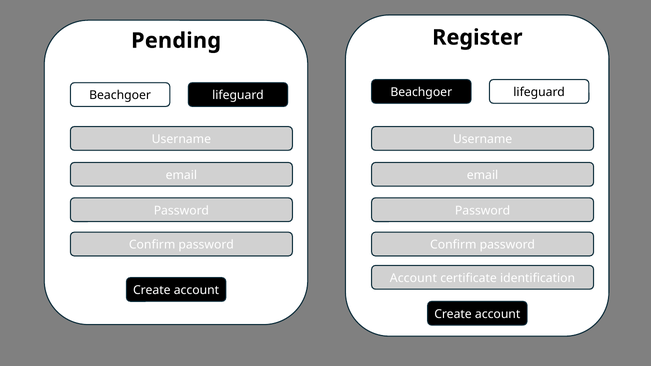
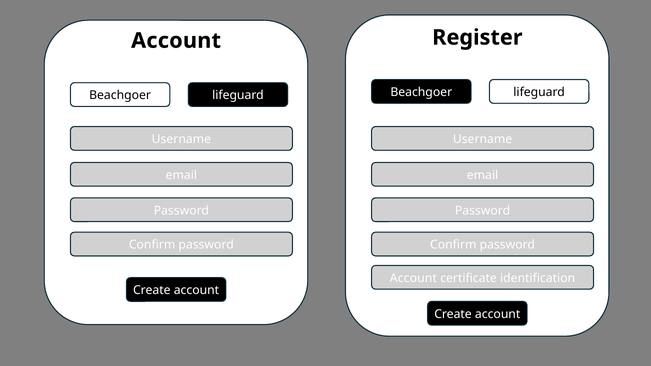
Pending at (176, 41): Pending -> Account
